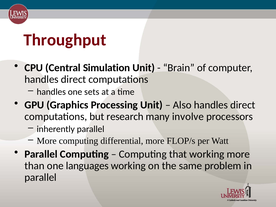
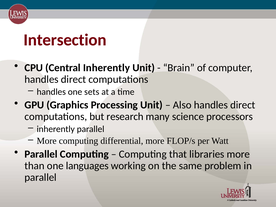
Throughput: Throughput -> Intersection
Central Simulation: Simulation -> Inherently
involve: involve -> science
that working: working -> libraries
